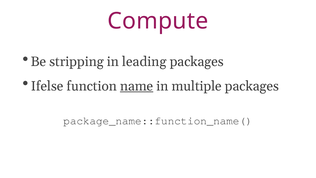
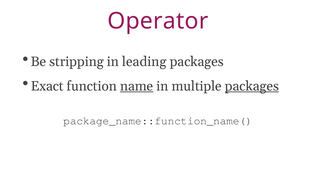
Compute: Compute -> Operator
Ifelse: Ifelse -> Exact
packages at (252, 86) underline: none -> present
